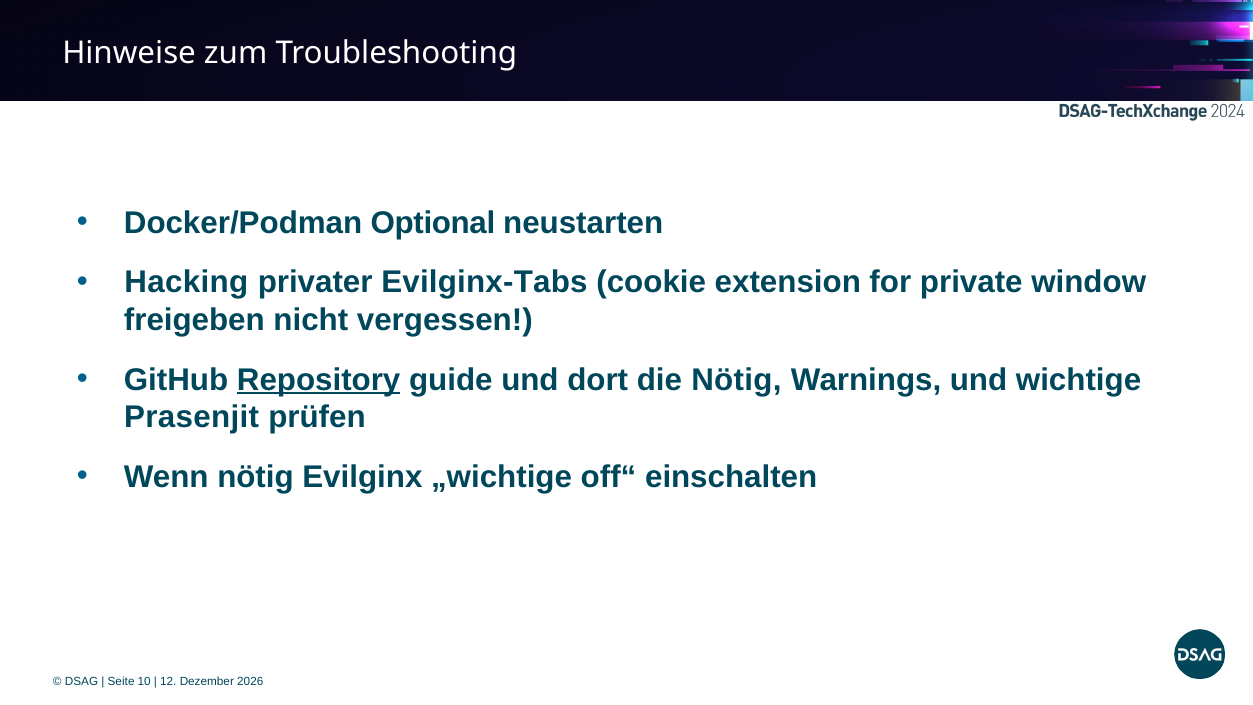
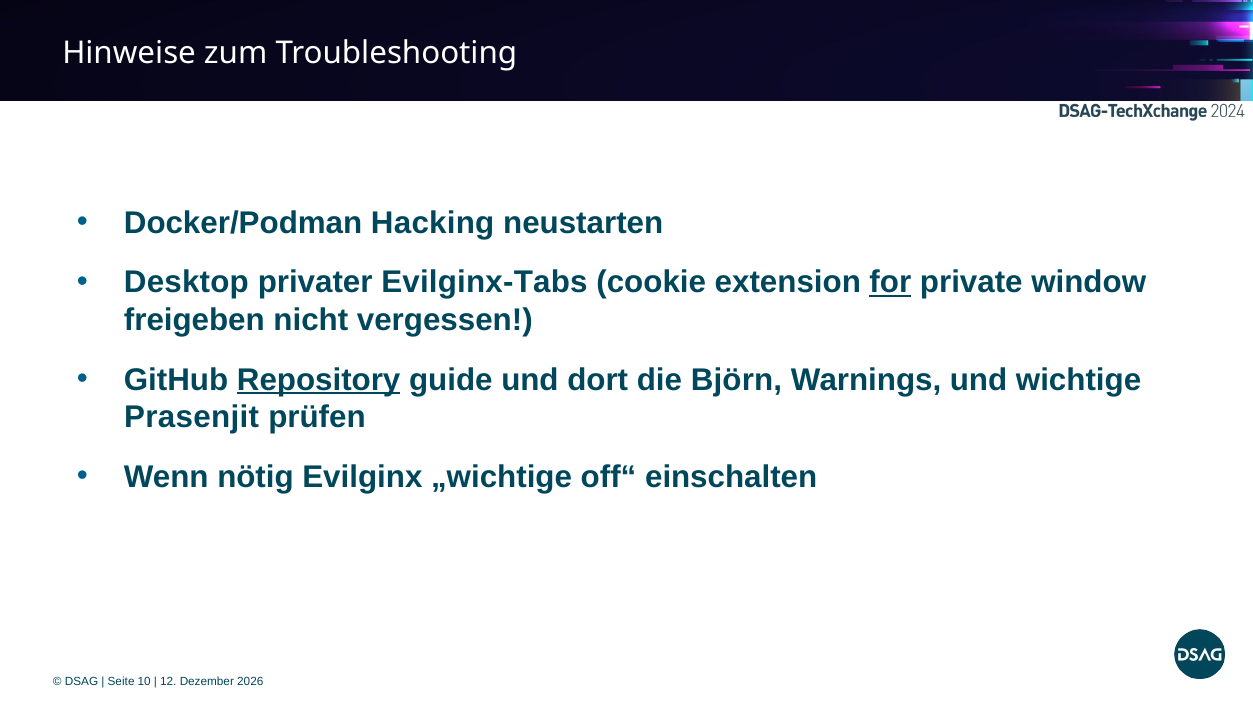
Optional: Optional -> Hacking
Hacking: Hacking -> Desktop
for underline: none -> present
die Nötig: Nötig -> Björn
